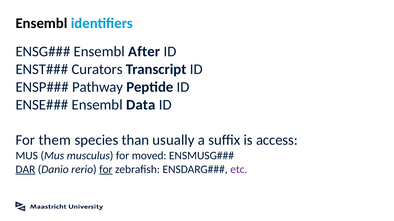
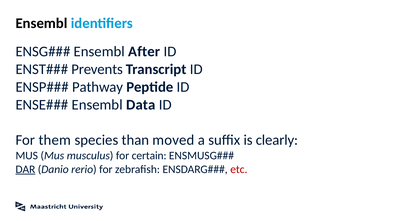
Curators: Curators -> Prevents
usually: usually -> moved
access: access -> clearly
moved: moved -> certain
for at (106, 170) underline: present -> none
etc colour: purple -> red
